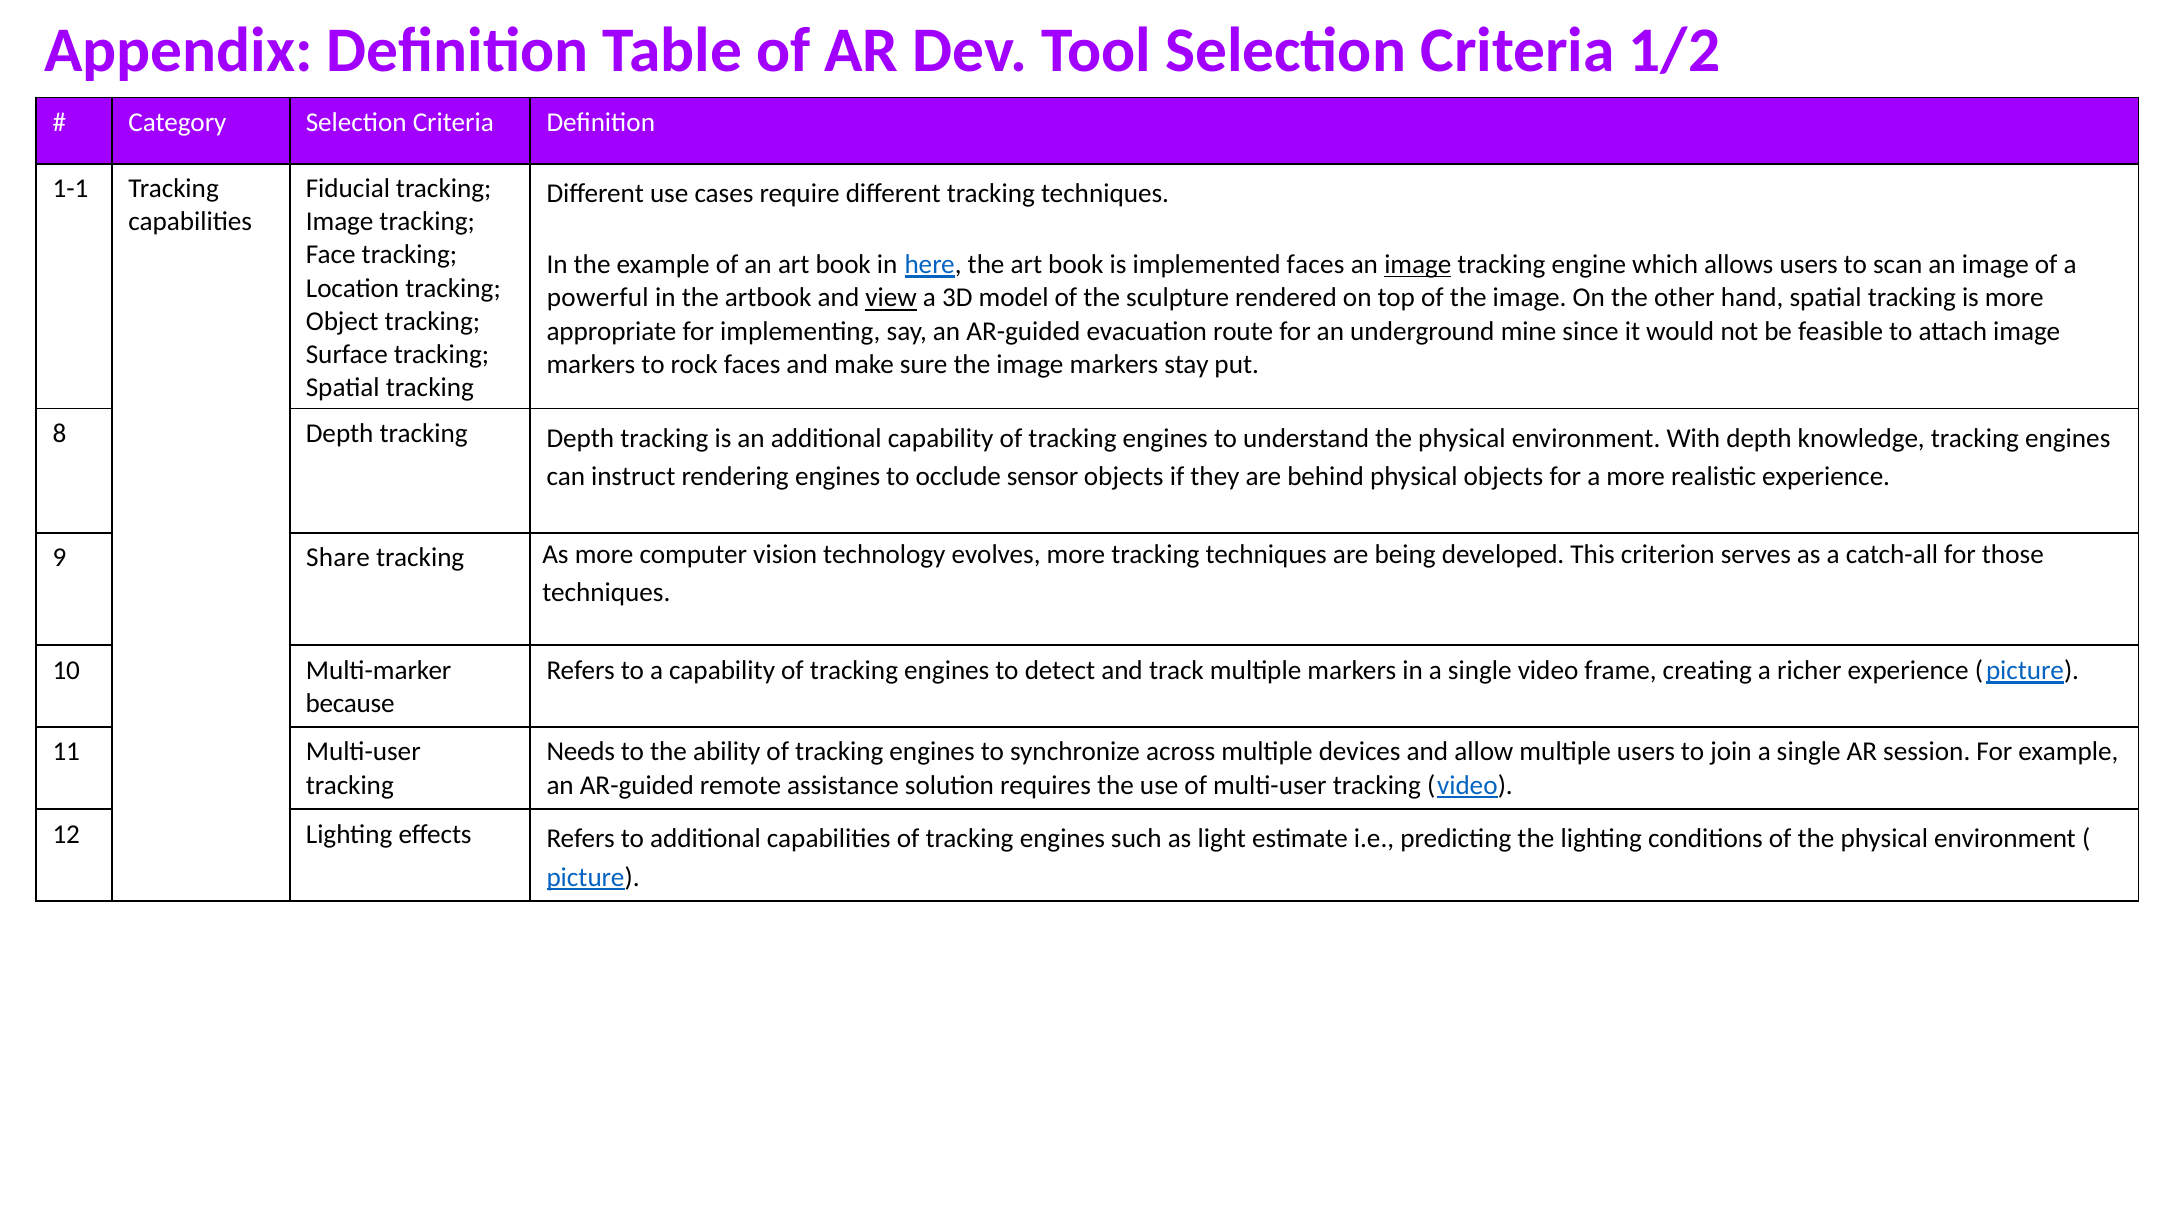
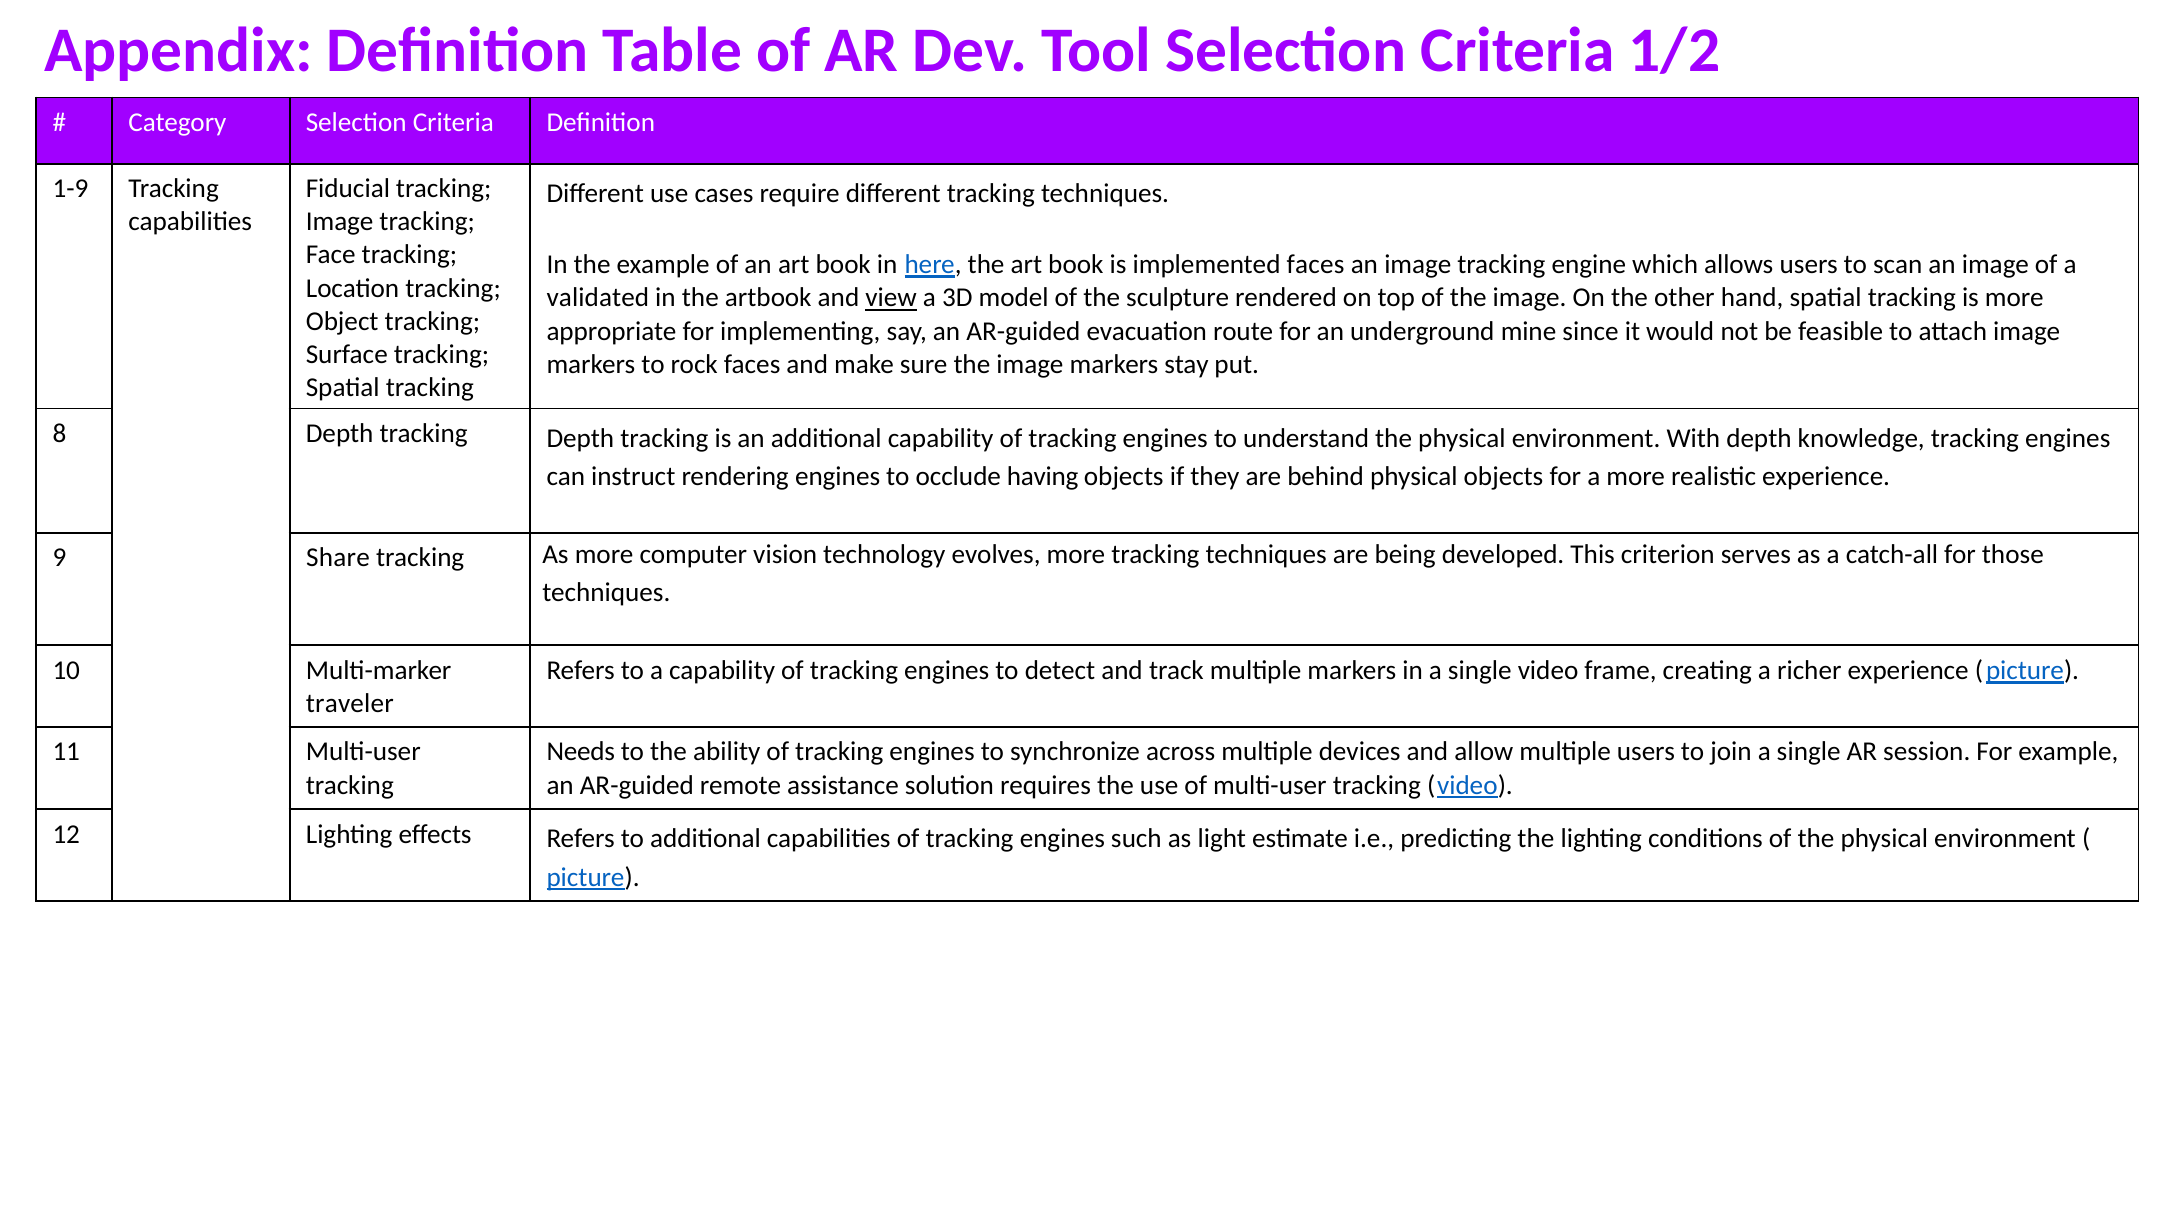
1-1: 1-1 -> 1-9
image at (1418, 265) underline: present -> none
powerful: powerful -> validated
sensor: sensor -> having
because: because -> traveler
